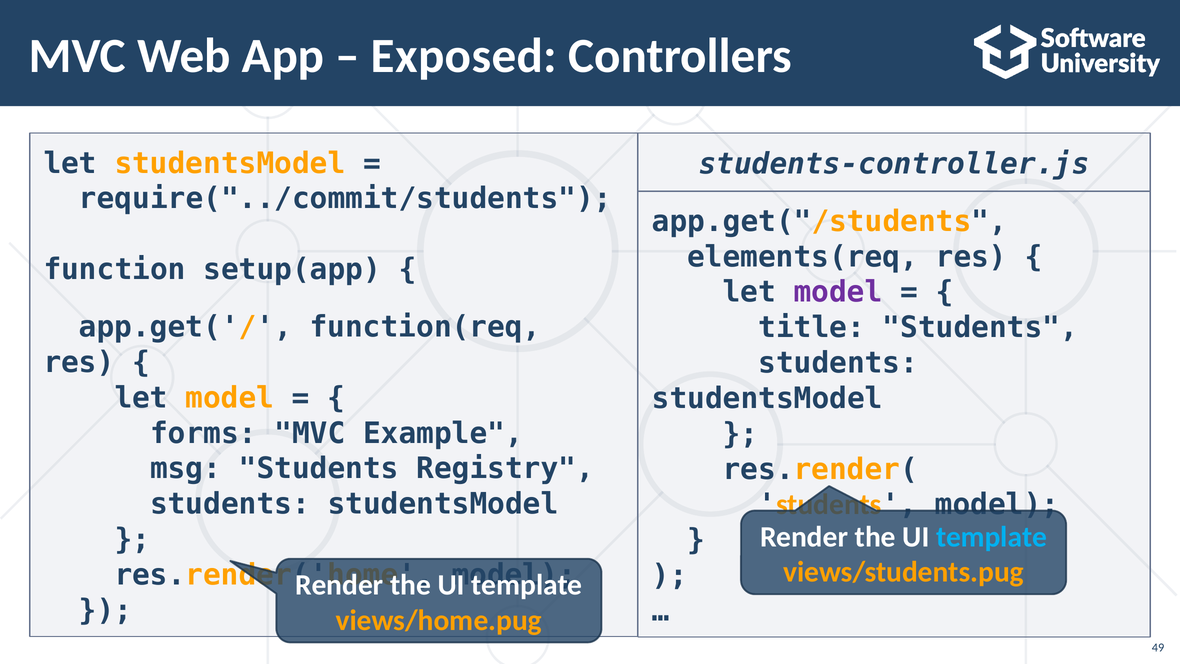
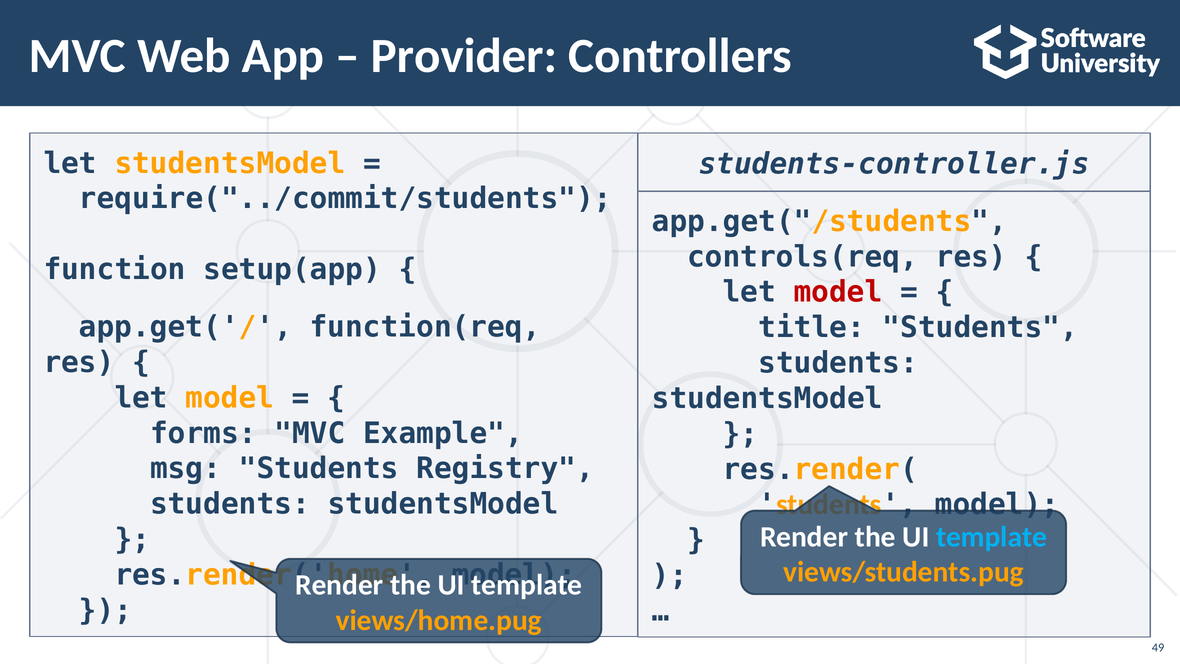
Exposed: Exposed -> Provider
elements(req: elements(req -> controls(req
model at (838, 292) colour: purple -> red
